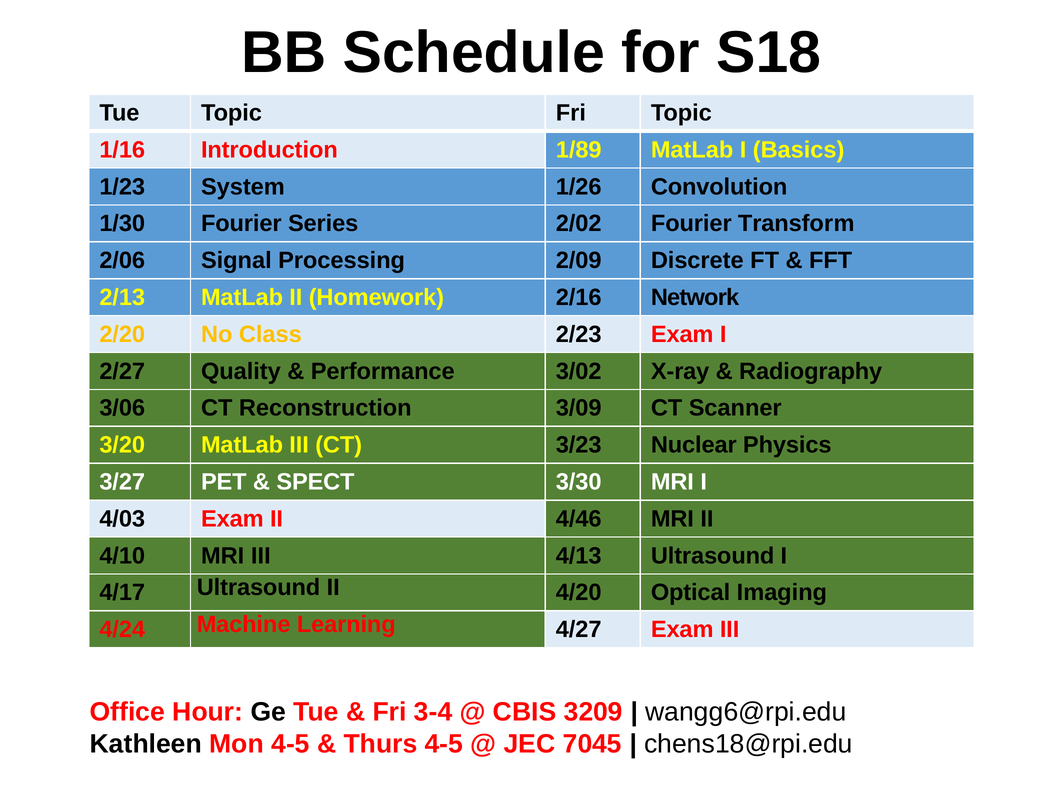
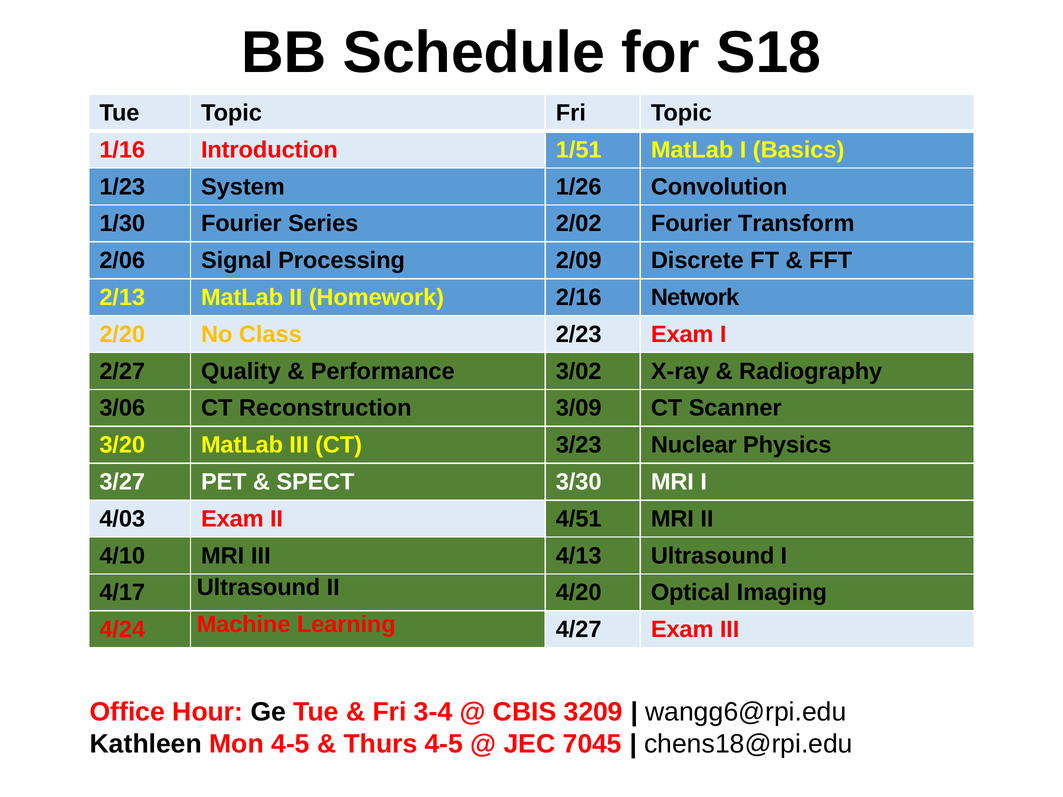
1/89: 1/89 -> 1/51
4/46: 4/46 -> 4/51
